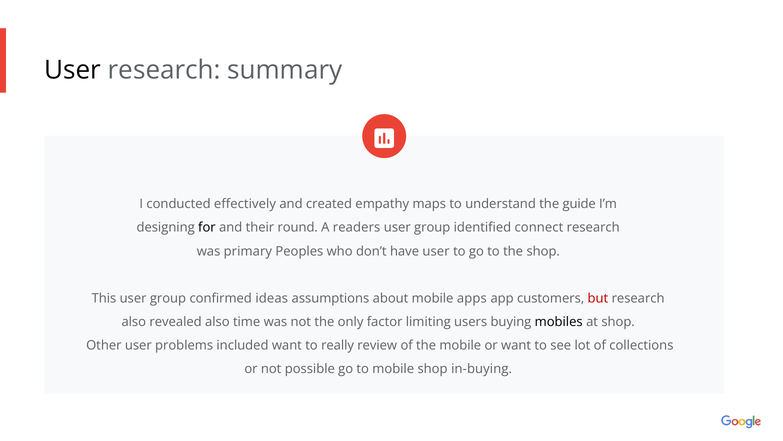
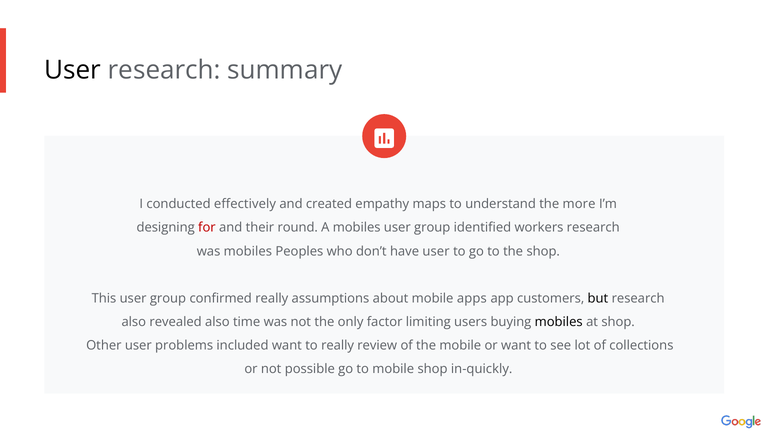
guide: guide -> more
for colour: black -> red
A readers: readers -> mobiles
connect: connect -> workers
was primary: primary -> mobiles
confirmed ideas: ideas -> really
but colour: red -> black
in-buying: in-buying -> in-quickly
